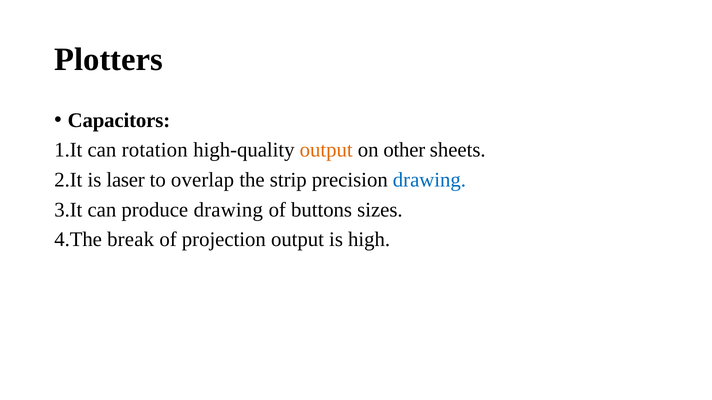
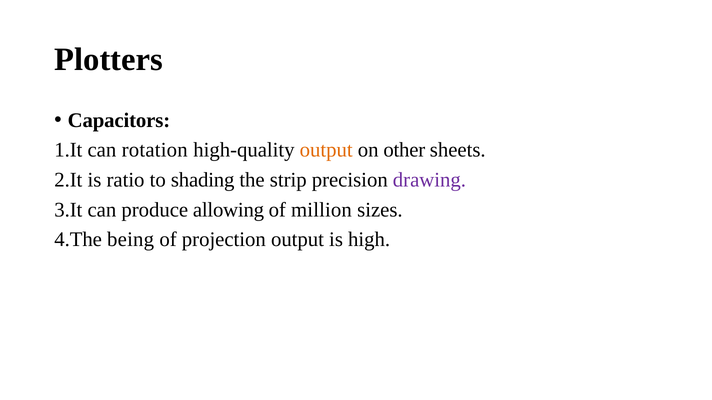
laser: laser -> ratio
overlap: overlap -> shading
drawing at (429, 180) colour: blue -> purple
produce drawing: drawing -> allowing
buttons: buttons -> million
break: break -> being
